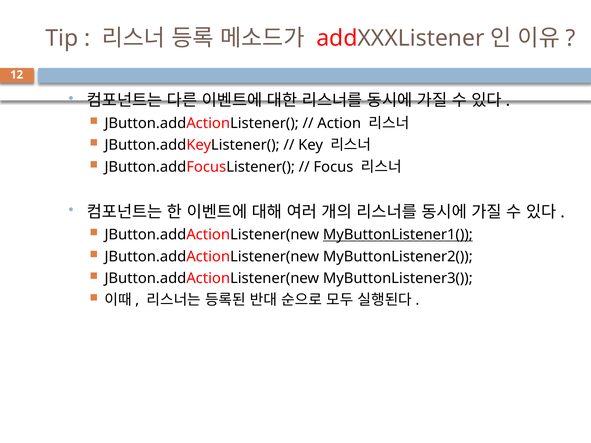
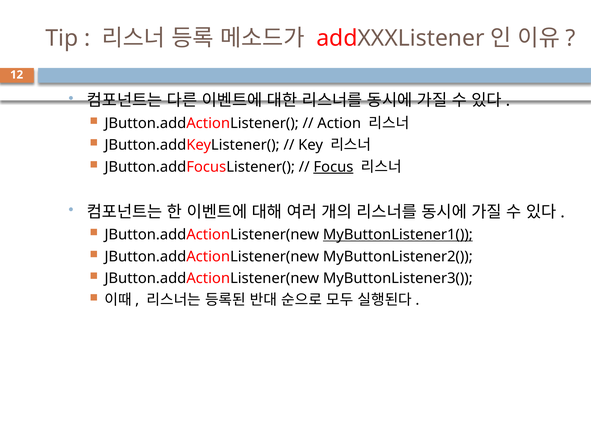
Focus underline: none -> present
